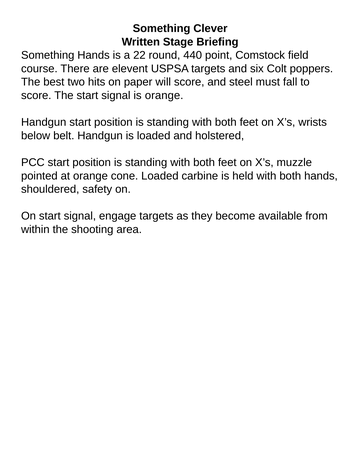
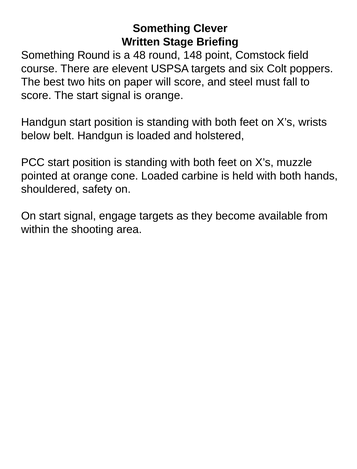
Something Hands: Hands -> Round
22: 22 -> 48
440: 440 -> 148
